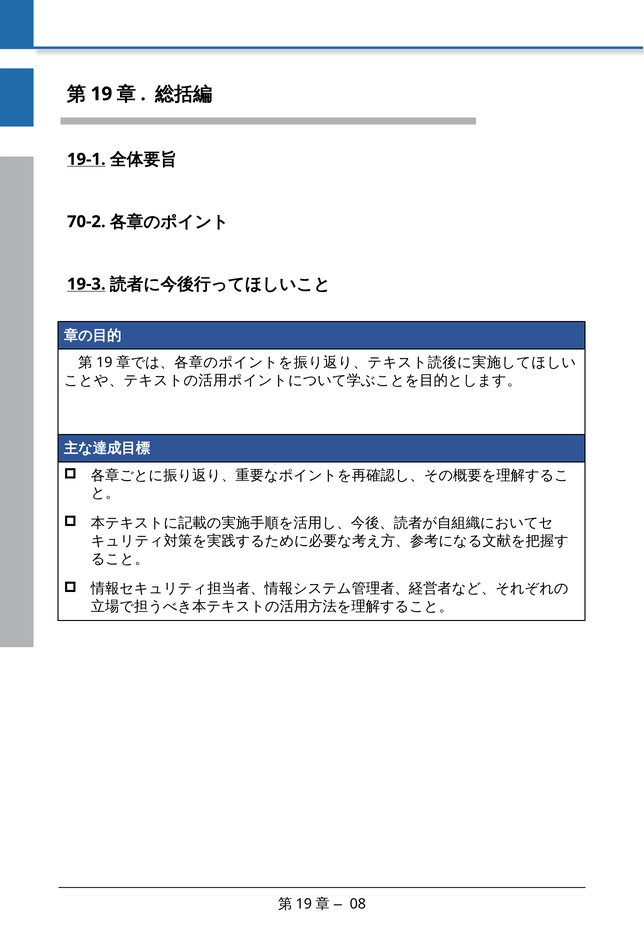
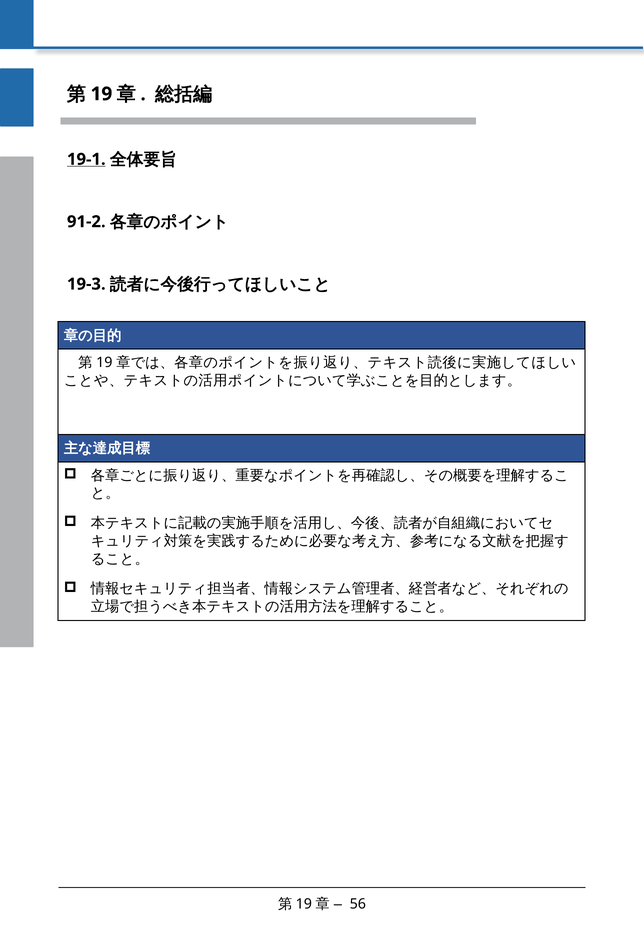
70-2: 70-2 -> 91-2
19-3 underline: present -> none
08: 08 -> 56
